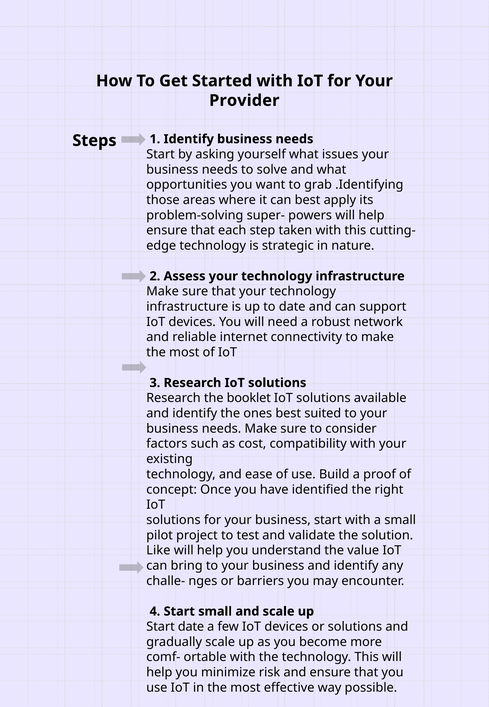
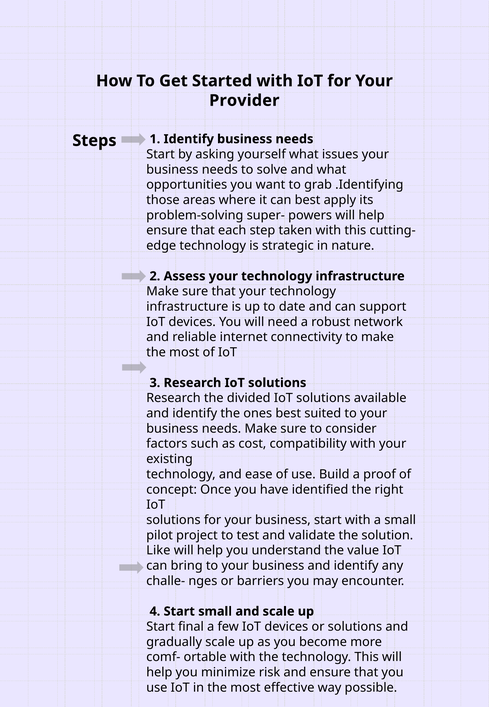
booklet: booklet -> divided
Start date: date -> final
